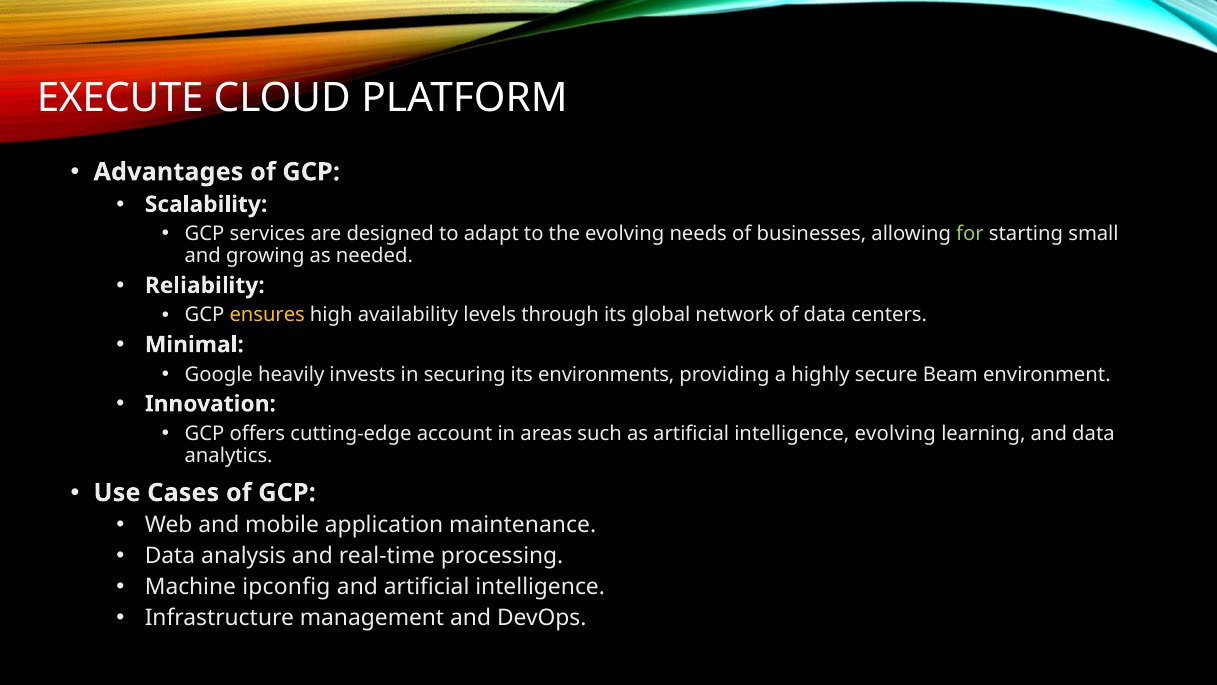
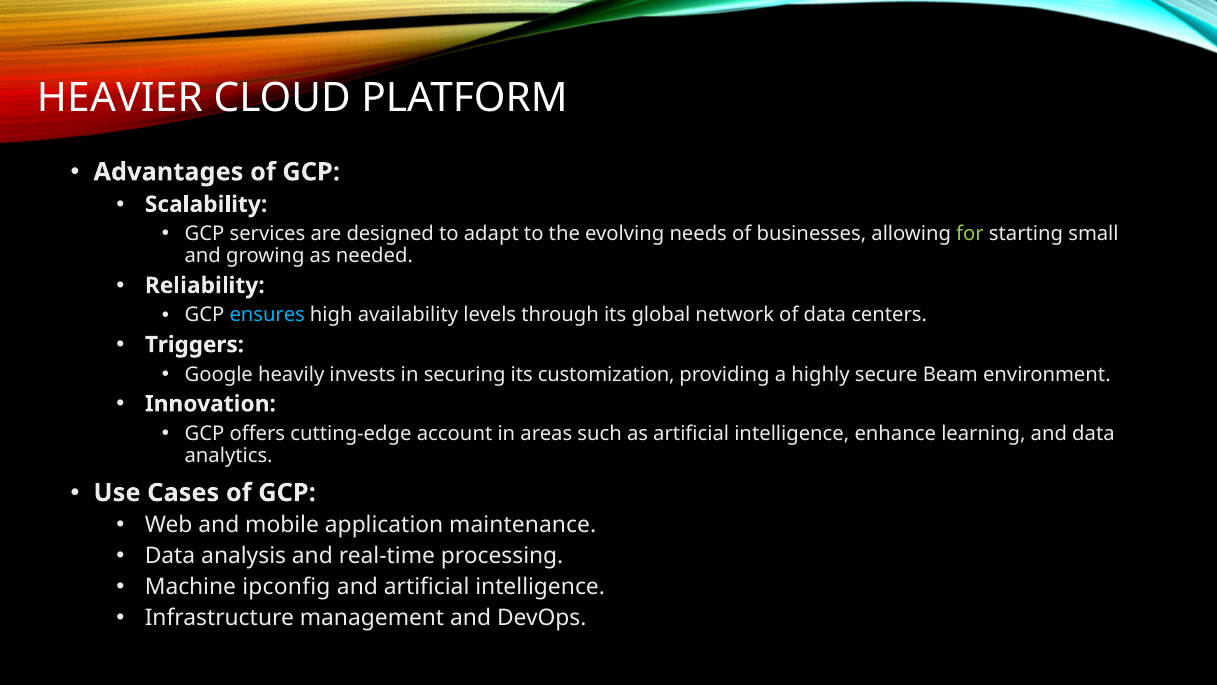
EXECUTE: EXECUTE -> HEAVIER
ensures colour: yellow -> light blue
Minimal: Minimal -> Triggers
environments: environments -> customization
intelligence evolving: evolving -> enhance
